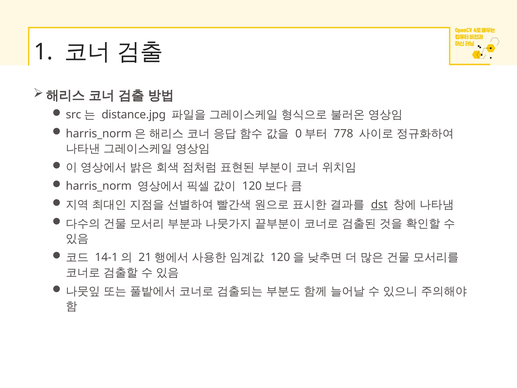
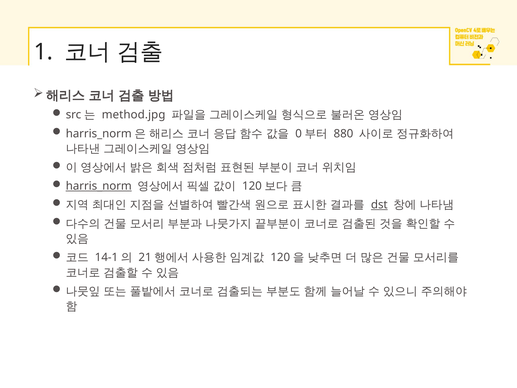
distance.jpg: distance.jpg -> method.jpg
778: 778 -> 880
harris_norm underline: none -> present
